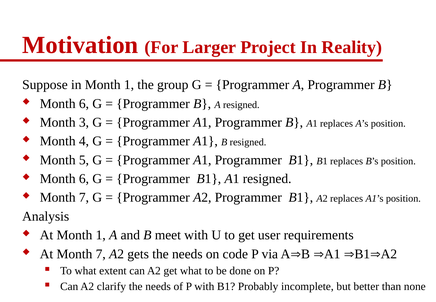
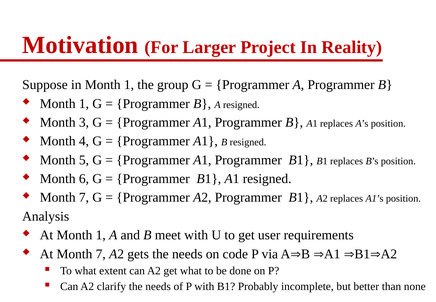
6 at (84, 104): 6 -> 1
